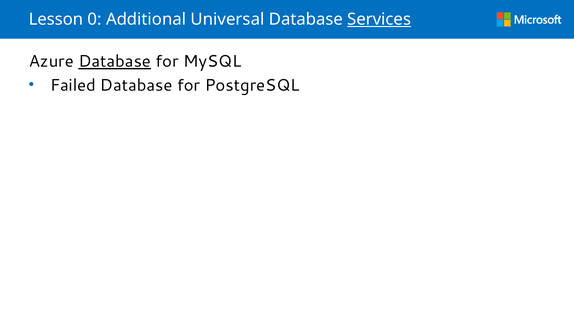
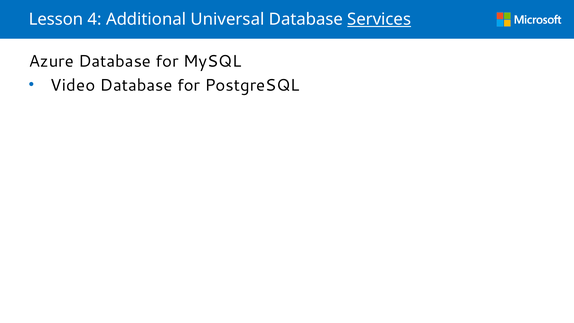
0: 0 -> 4
Database at (115, 61) underline: present -> none
Failed: Failed -> Video
